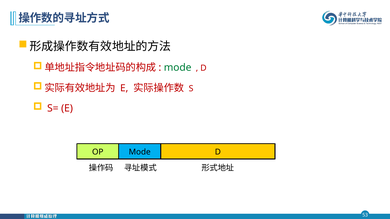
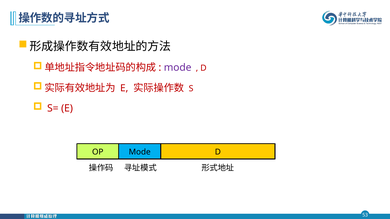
mode at (178, 68) colour: green -> purple
